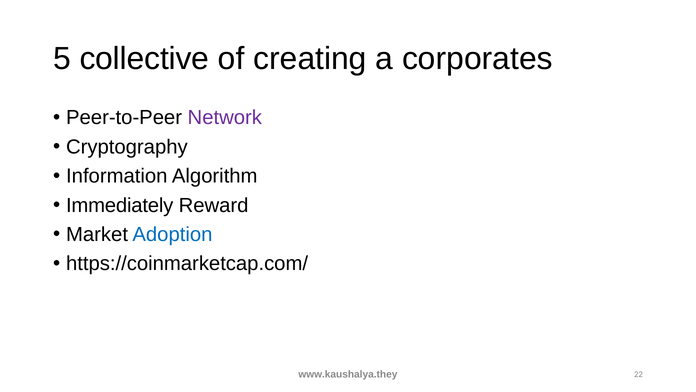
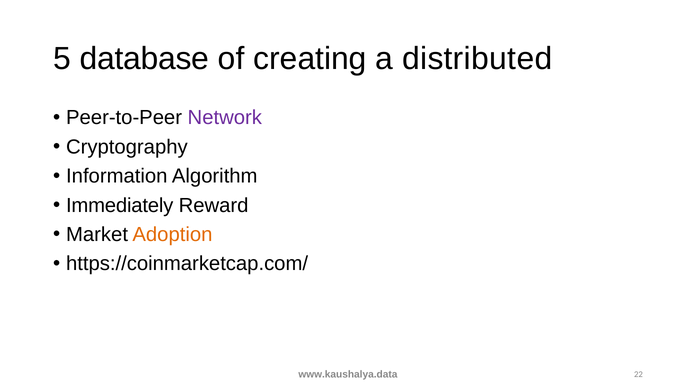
collective: collective -> database
corporates: corporates -> distributed
Adoption colour: blue -> orange
www.kaushalya.they: www.kaushalya.they -> www.kaushalya.data
